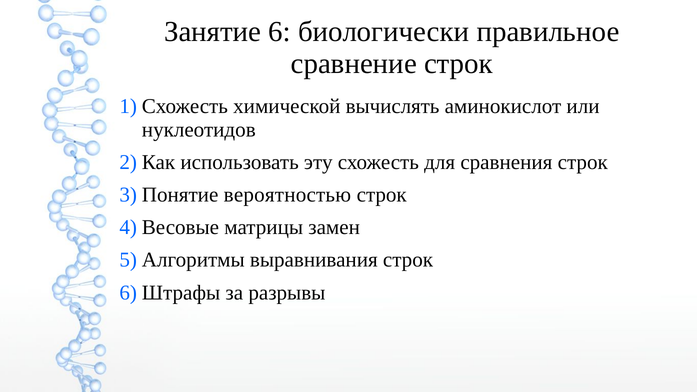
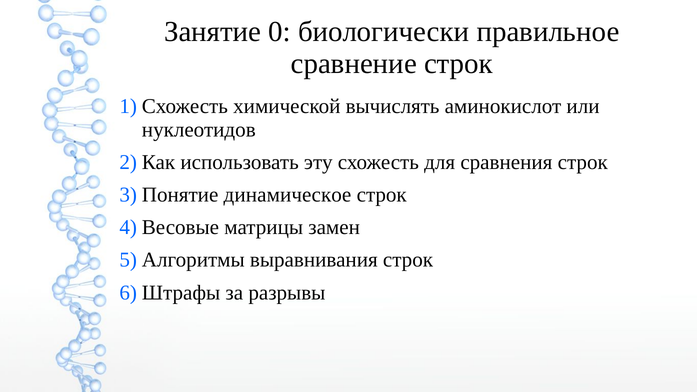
6: 6 -> 0
вероятностью: вероятностью -> динамическое
